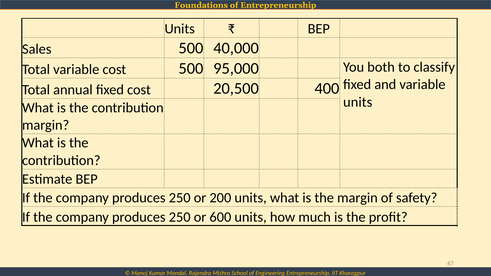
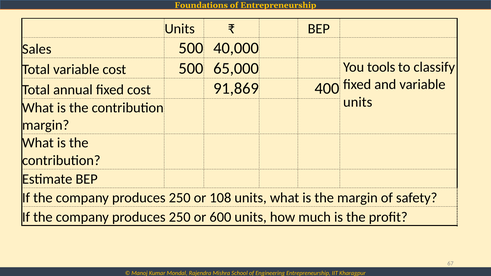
95,000: 95,000 -> 65,000
both: both -> tools
20,500: 20,500 -> 91,869
200: 200 -> 108
